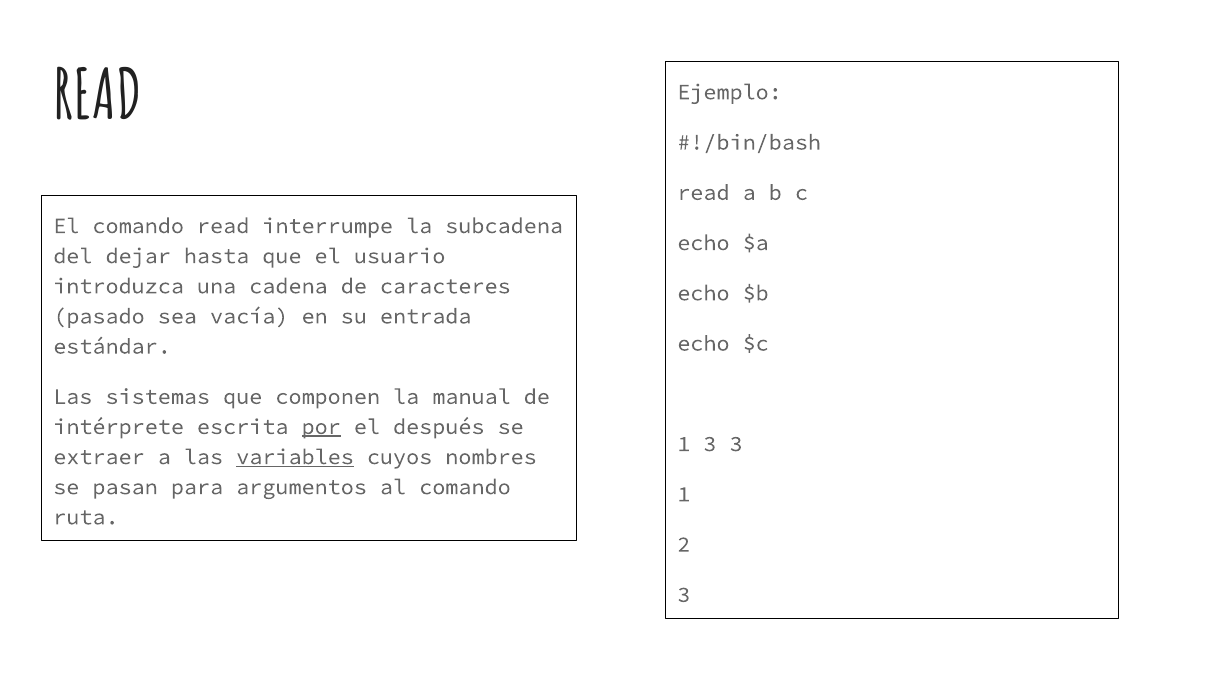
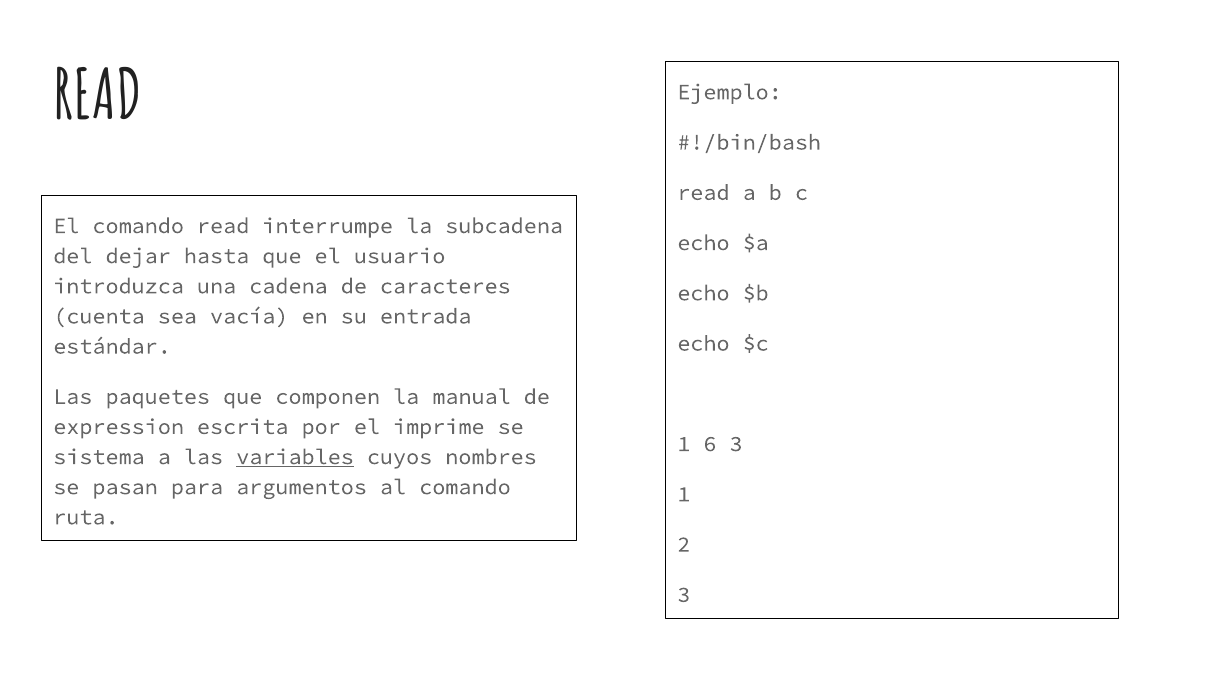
pasado: pasado -> cuenta
sistemas: sistemas -> paquetes
intérprete: intérprete -> expression
por underline: present -> none
después: después -> imprime
1 3: 3 -> 6
extraer: extraer -> sistema
